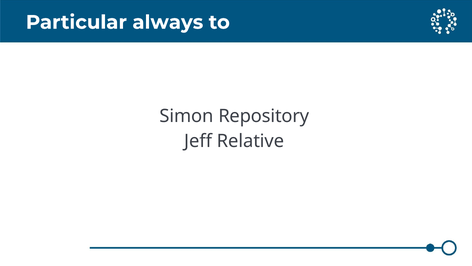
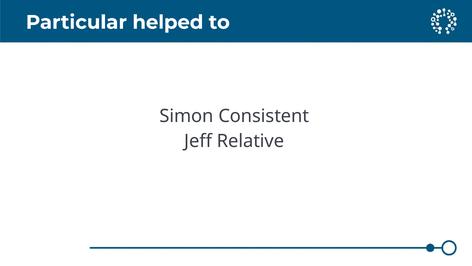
always: always -> helped
Repository: Repository -> Consistent
